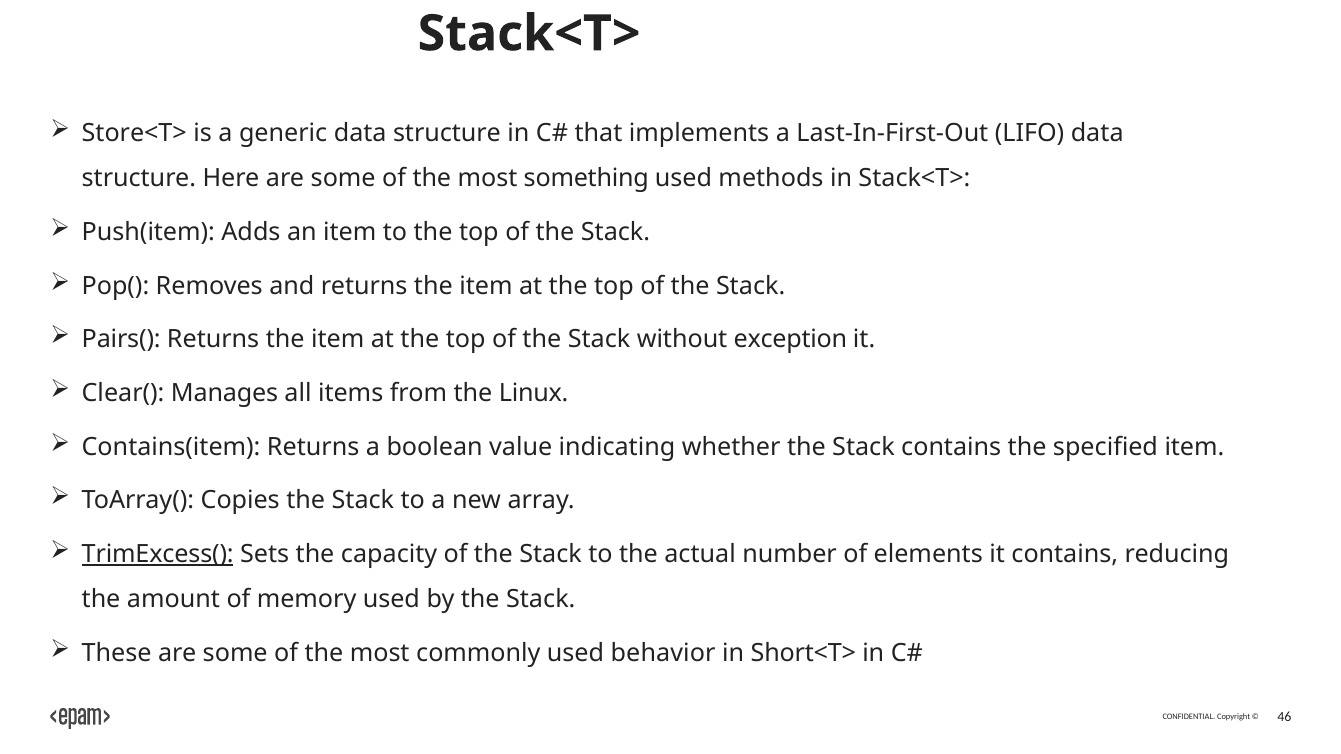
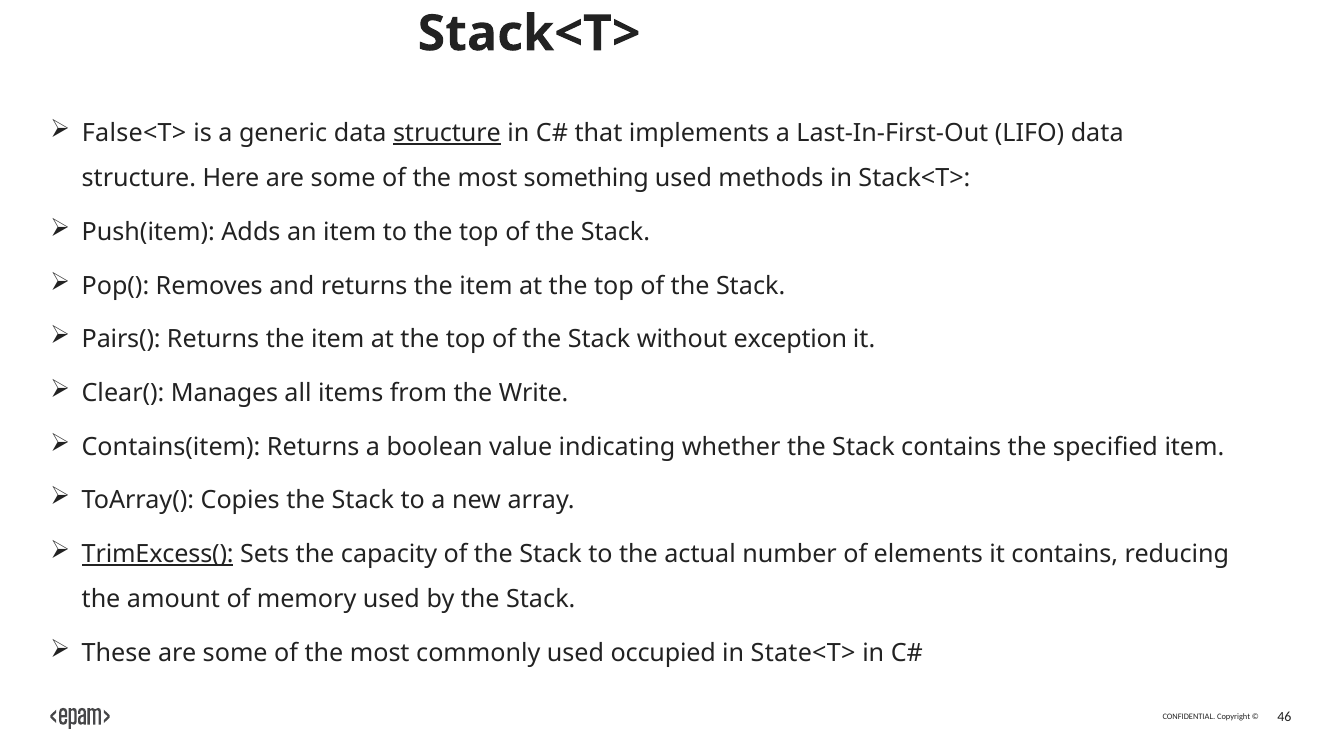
Store<T>: Store<T> -> False<T>
structure at (447, 133) underline: none -> present
Linux: Linux -> Write
behavior: behavior -> occupied
Short<T>: Short<T> -> State<T>
